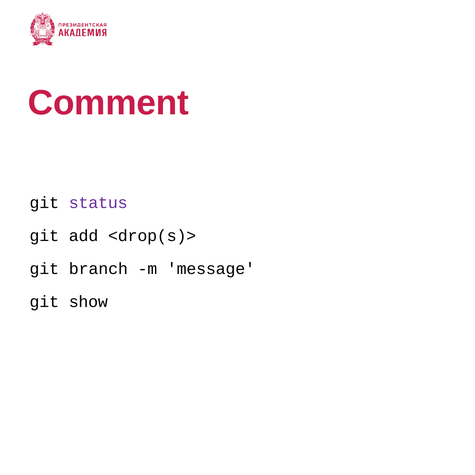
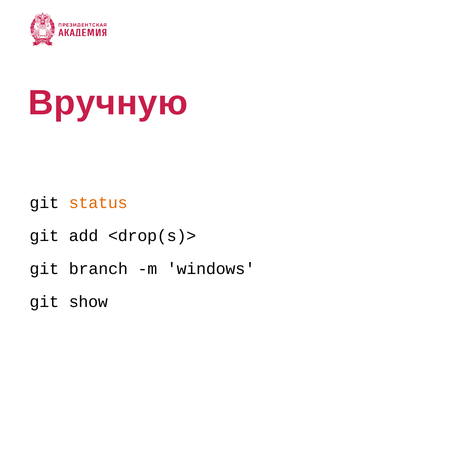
Comment: Comment -> Вручную
status colour: purple -> orange
message: message -> windows
